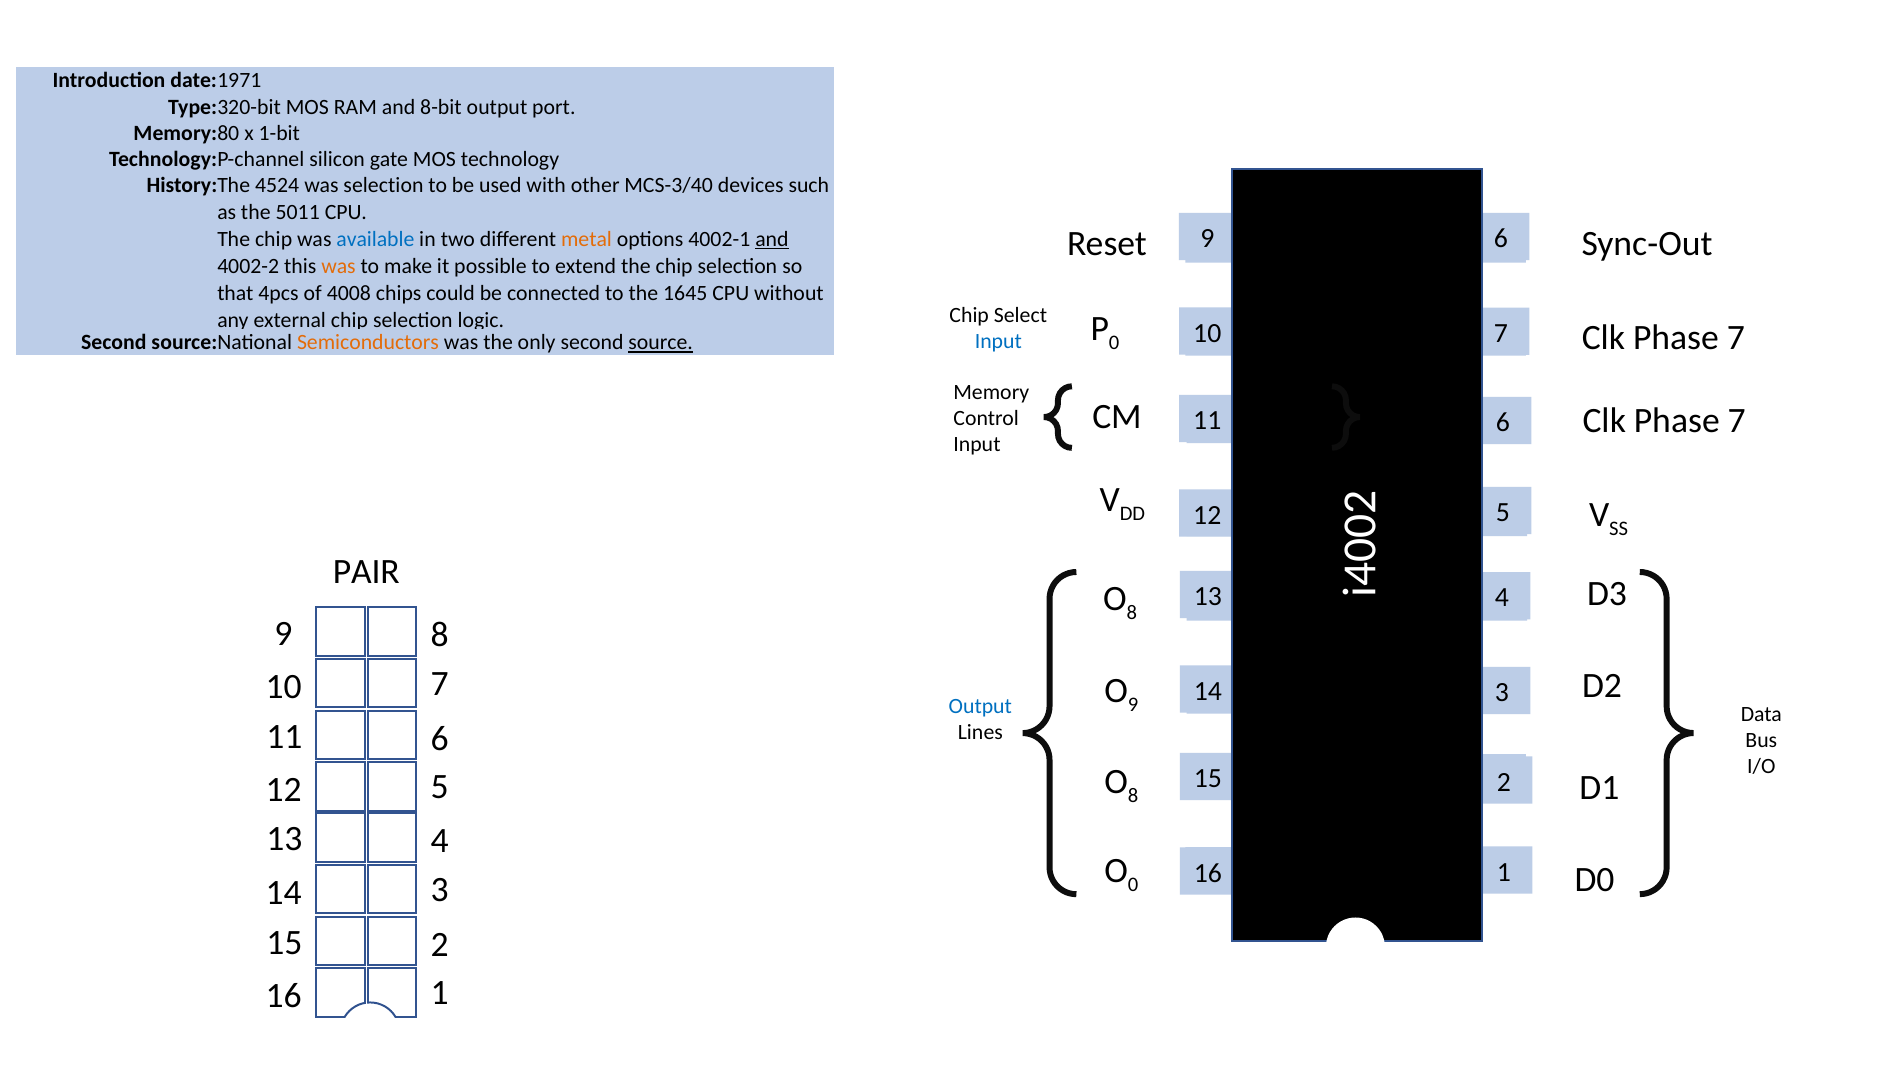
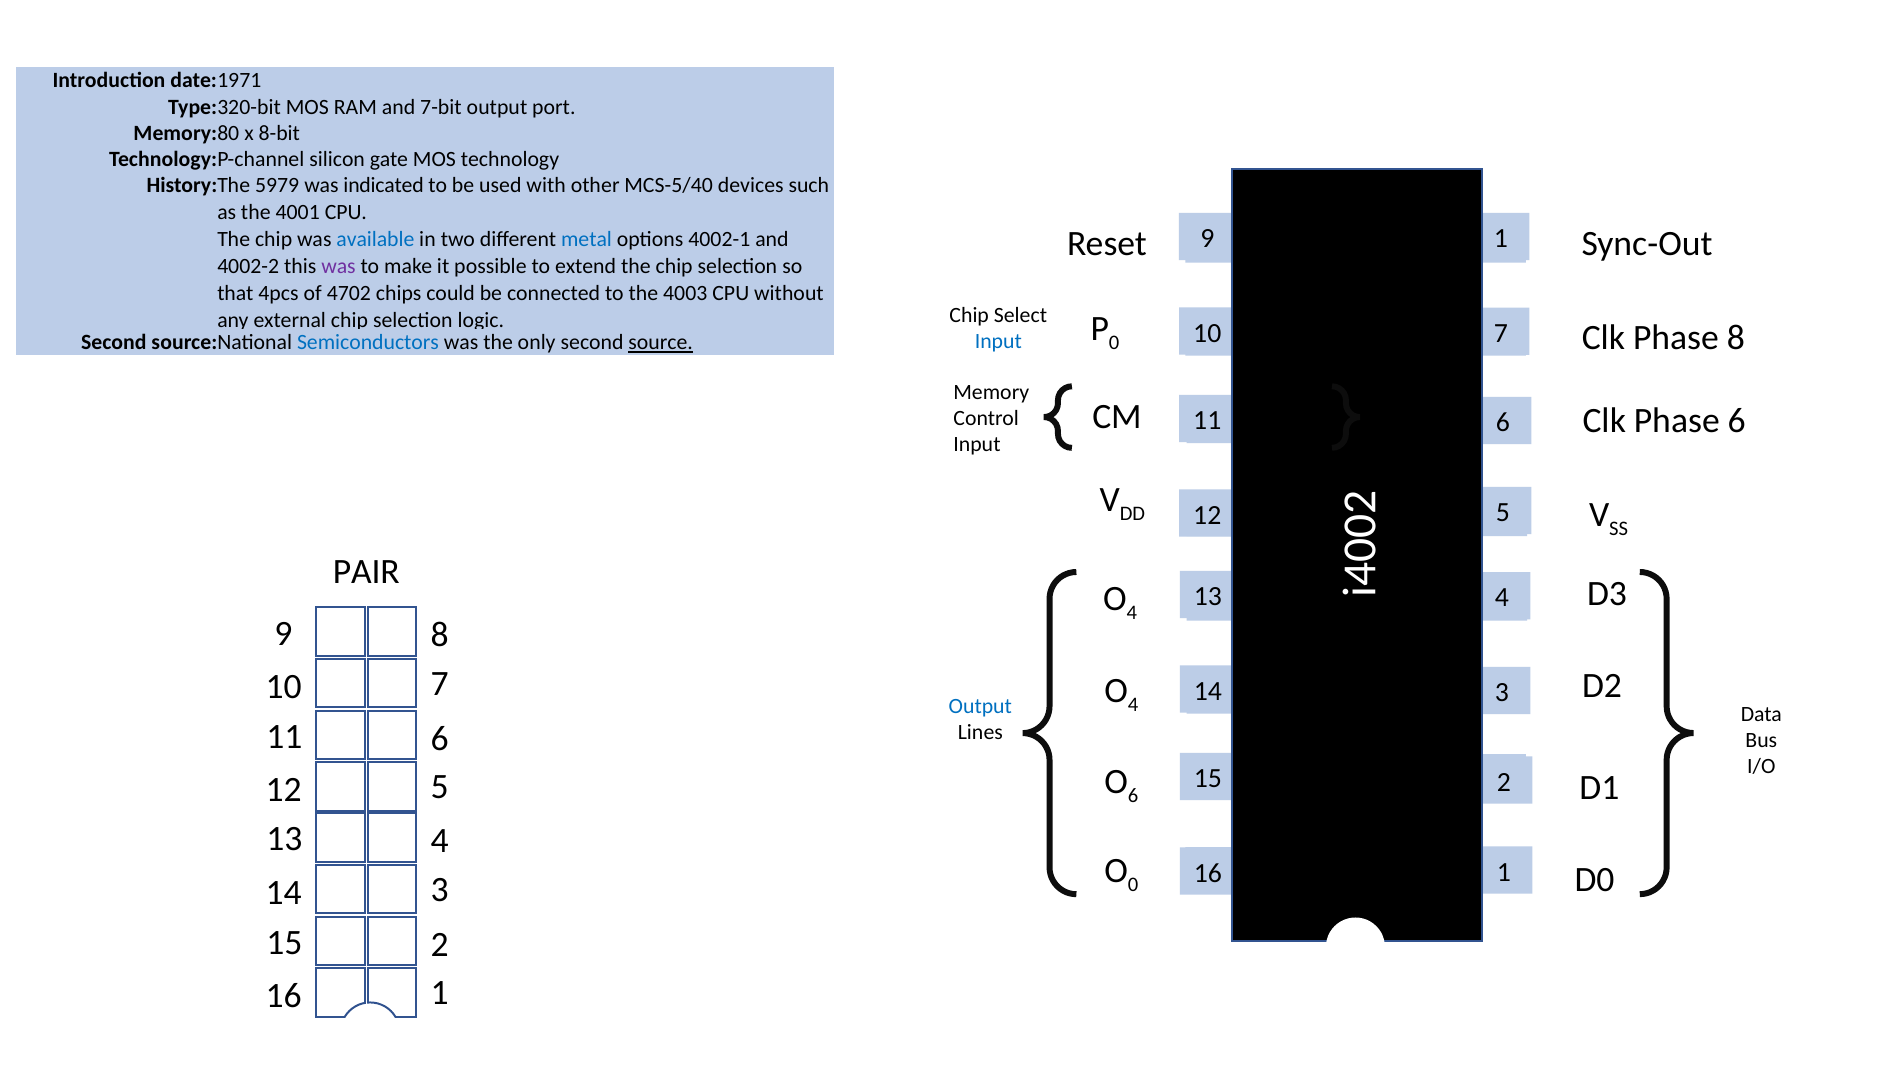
8-bit: 8-bit -> 7-bit
1-bit: 1-bit -> 8-bit
4524: 4524 -> 5979
was selection: selection -> indicated
MCS-3/40: MCS-3/40 -> MCS-5/40
5011: 5011 -> 4001
9 6: 6 -> 1
metal colour: orange -> blue
and at (772, 239) underline: present -> none
was at (339, 266) colour: orange -> purple
4008: 4008 -> 4702
1645: 1645 -> 4003
7 at (1736, 338): 7 -> 8
Semiconductors colour: orange -> blue
7 at (1737, 421): 7 -> 6
8 at (1132, 613): 8 -> 4
9 at (1133, 705): 9 -> 4
8 at (1133, 796): 8 -> 6
